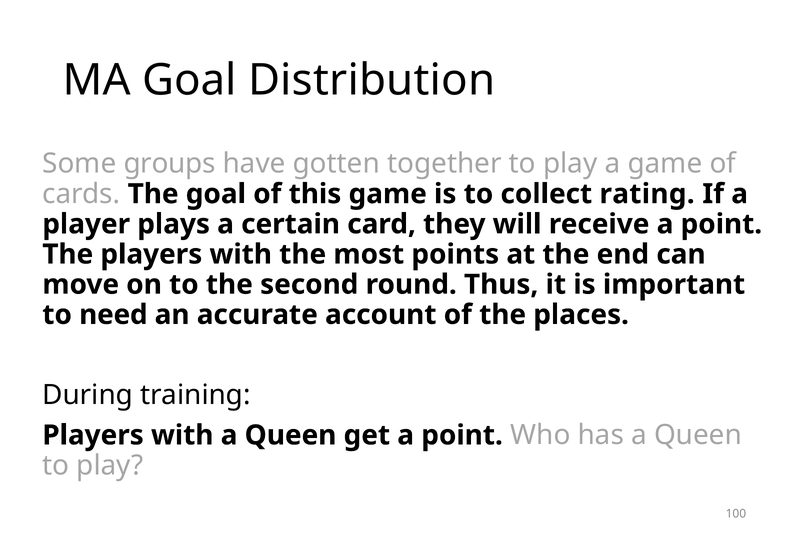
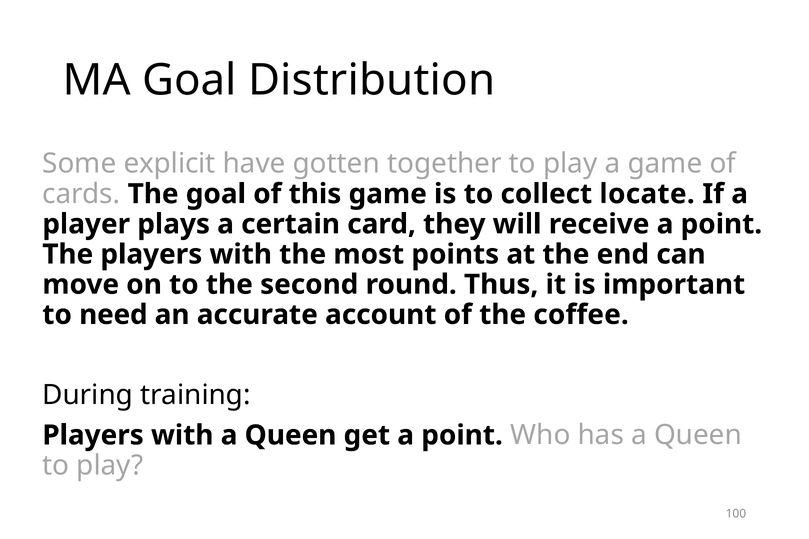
groups: groups -> explicit
rating: rating -> locate
places: places -> coffee
